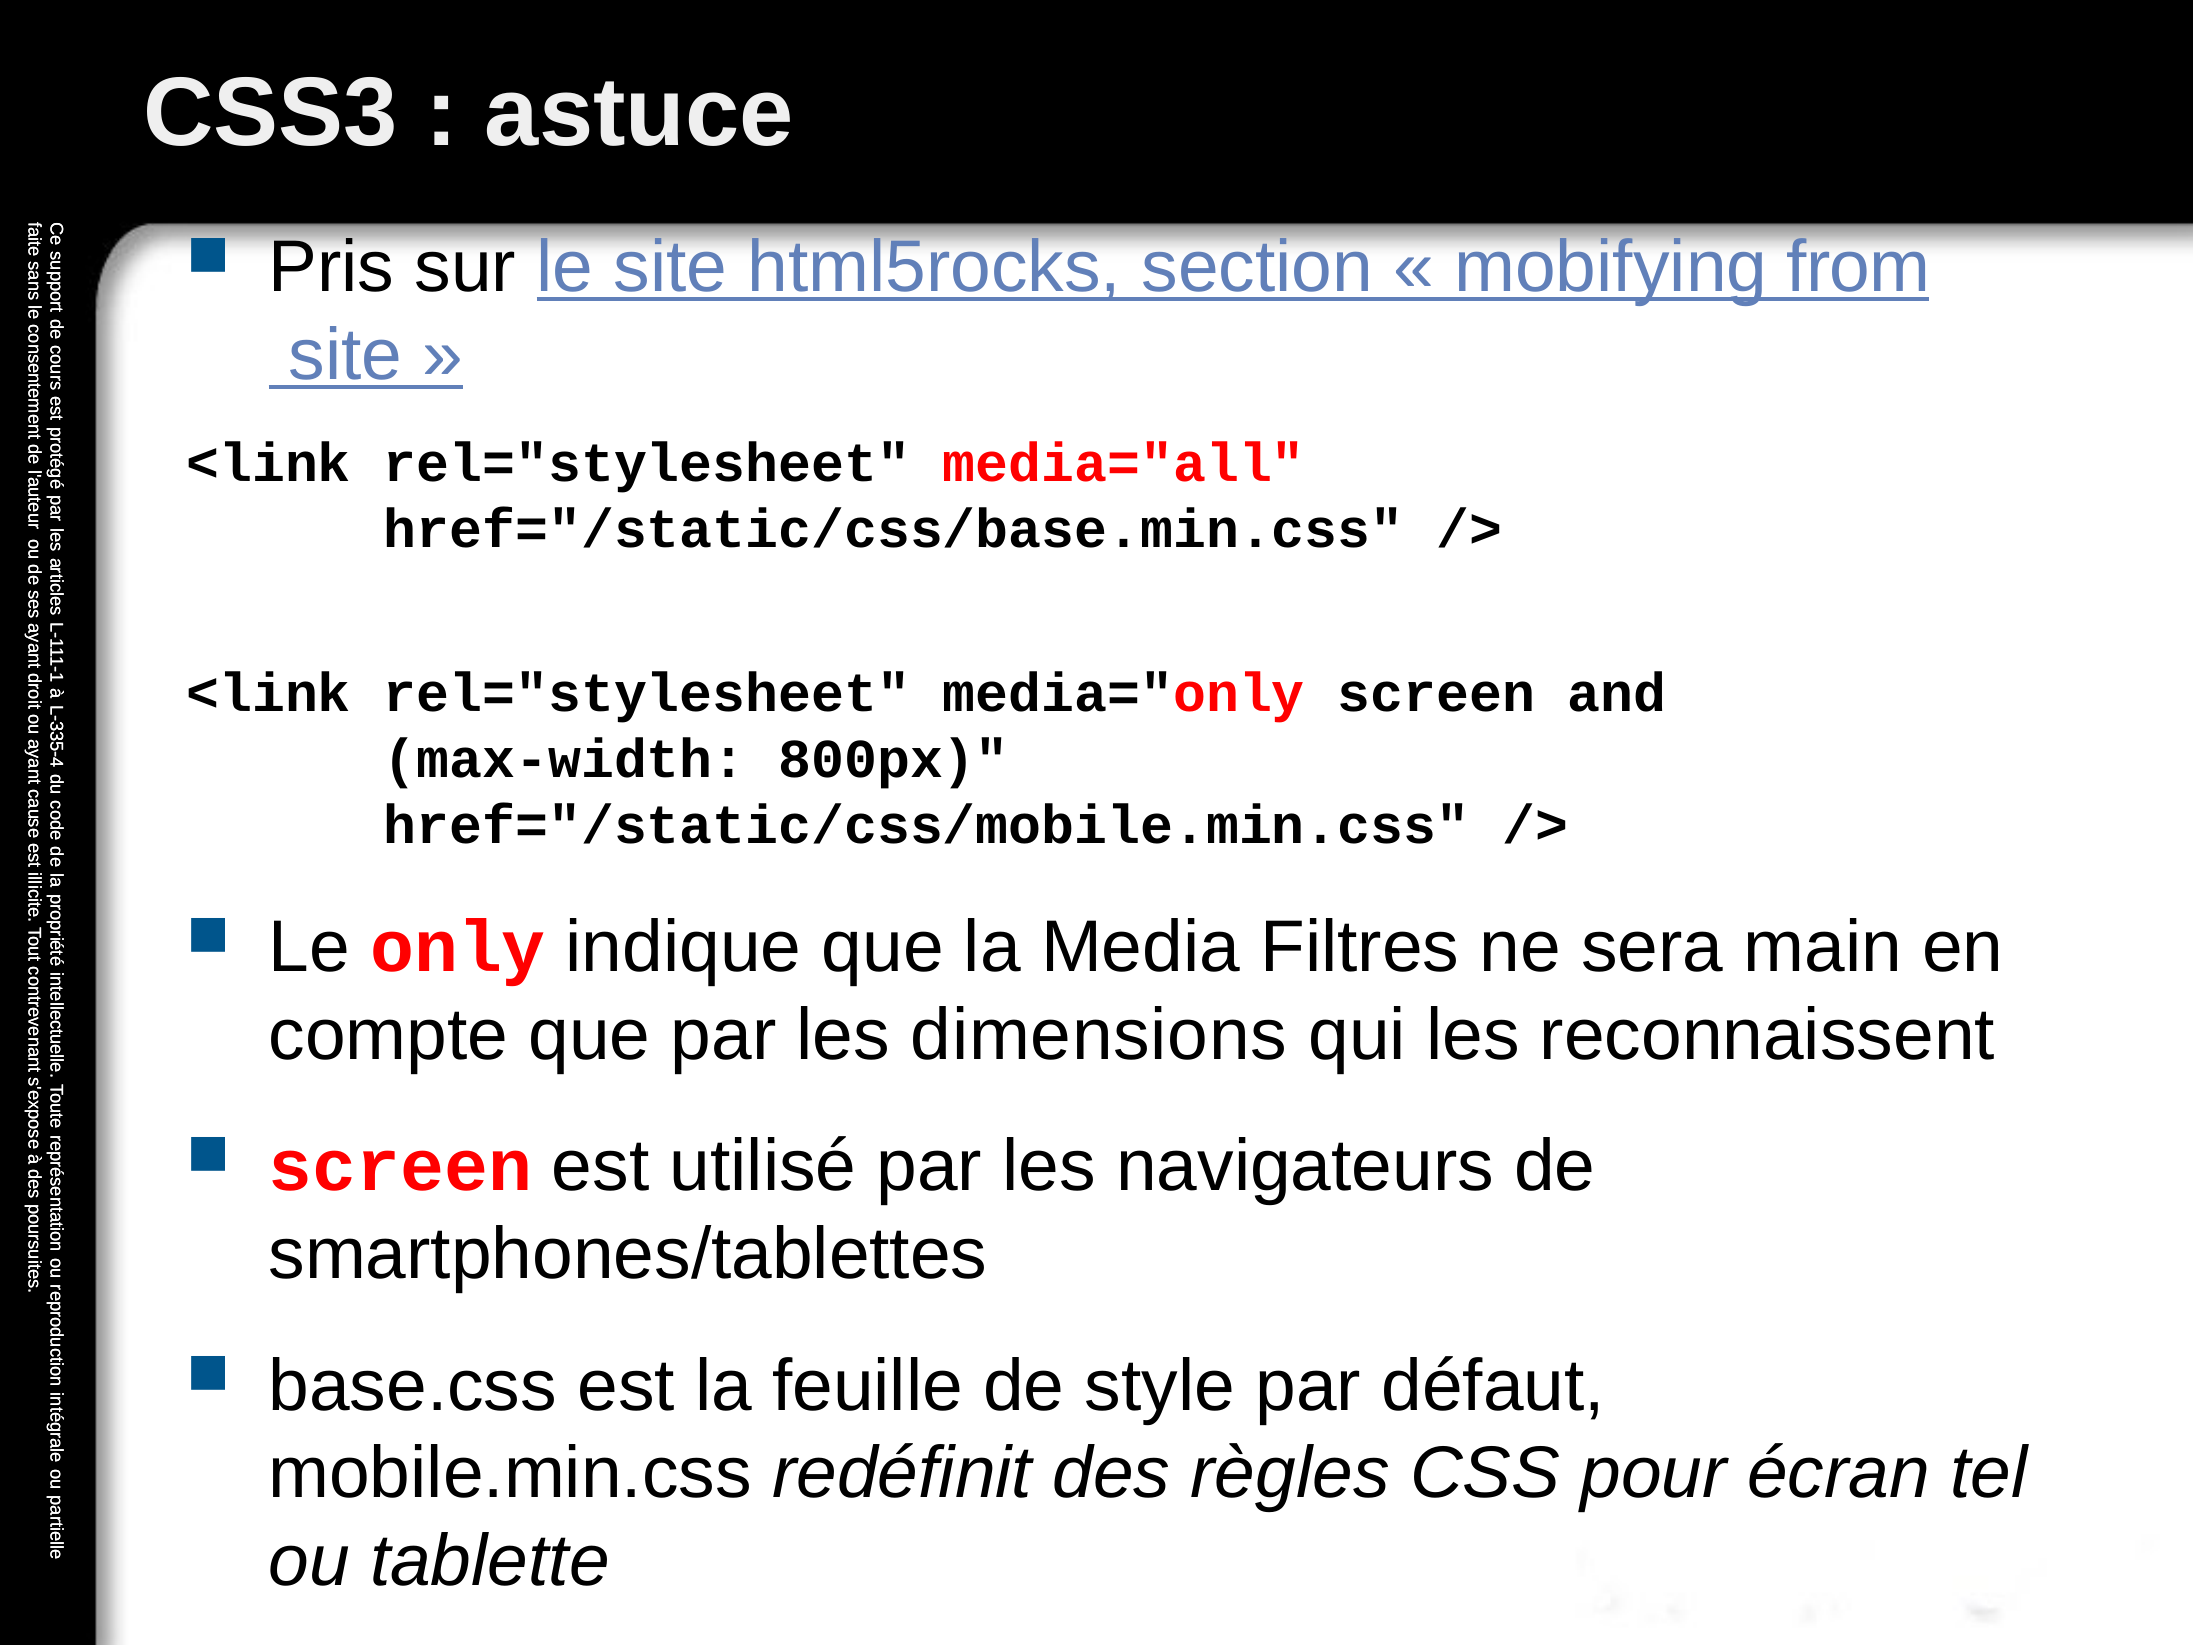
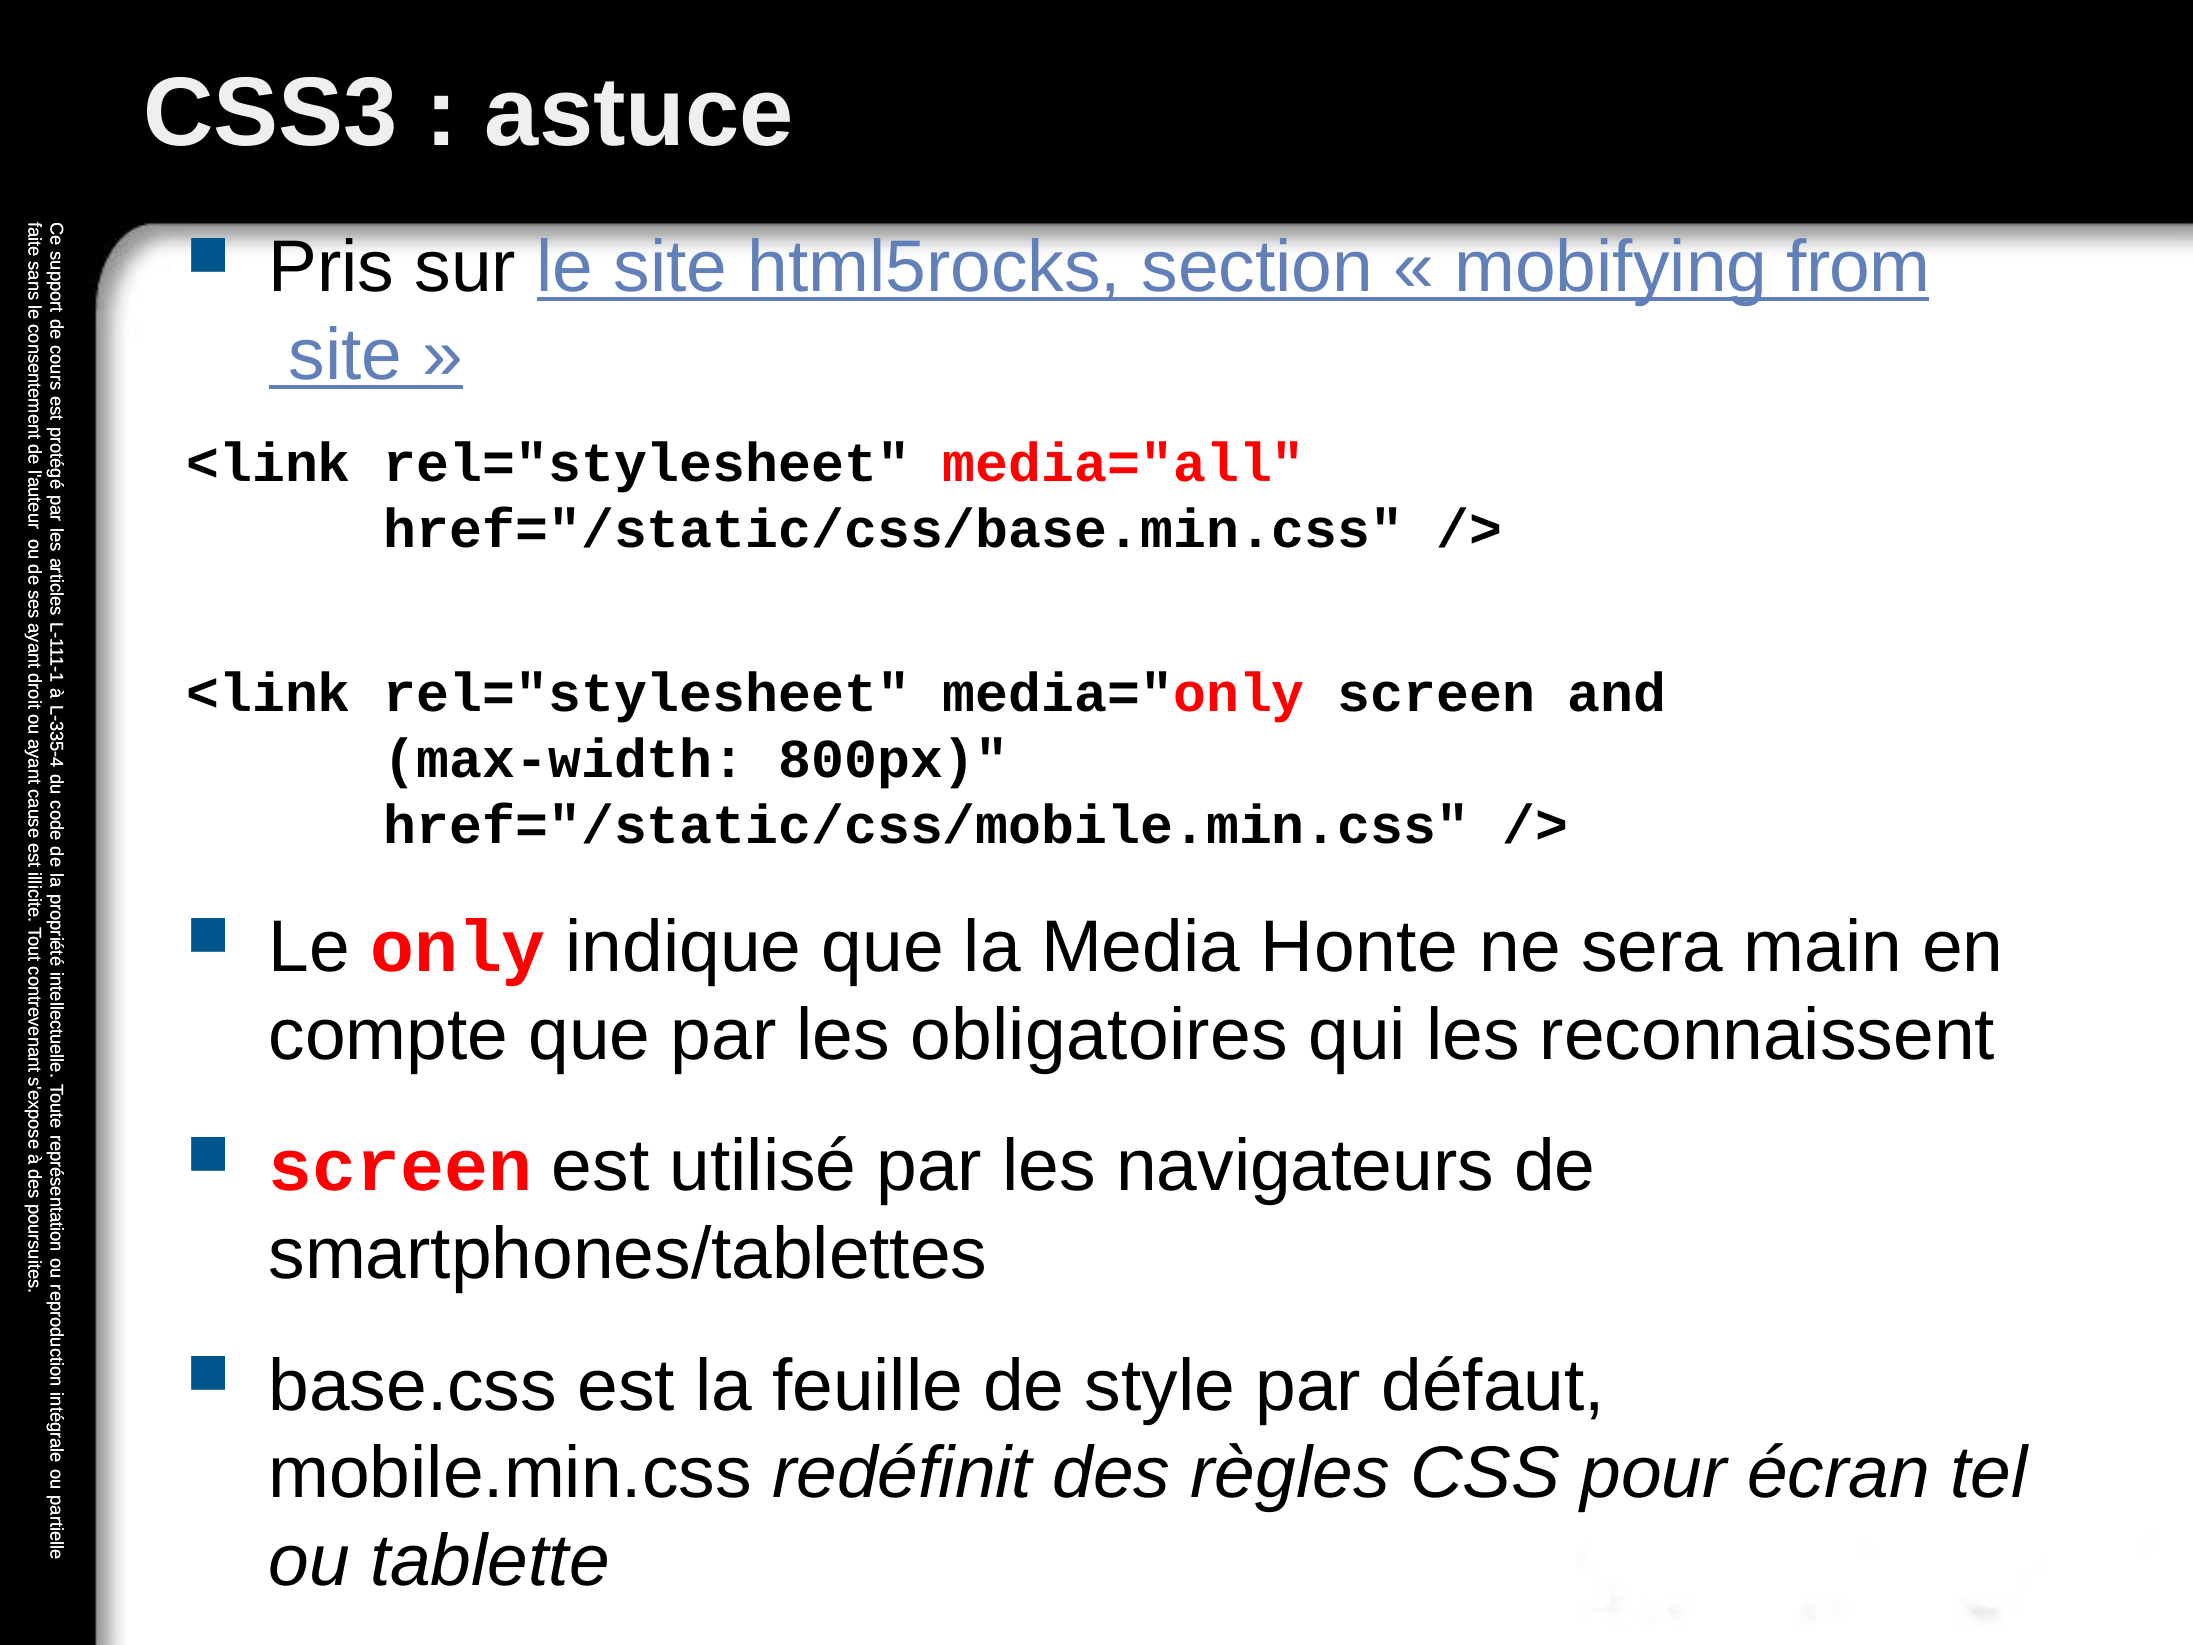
Filtres: Filtres -> Honte
dimensions: dimensions -> obligatoires
